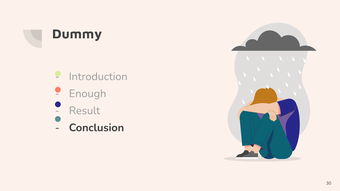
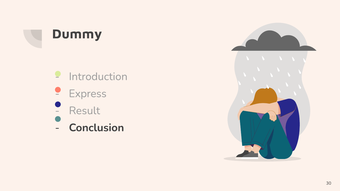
Enough: Enough -> Express
